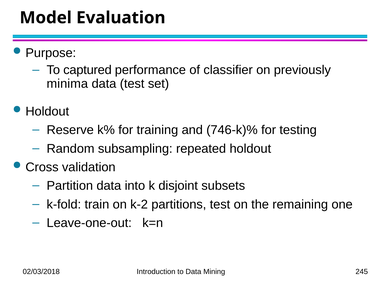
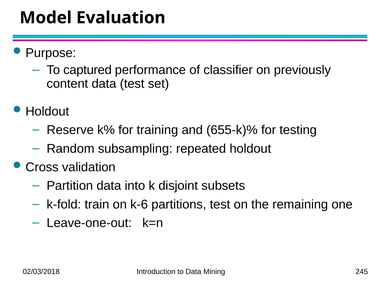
minima: minima -> content
746-k)%: 746-k)% -> 655-k)%
k-2: k-2 -> k-6
